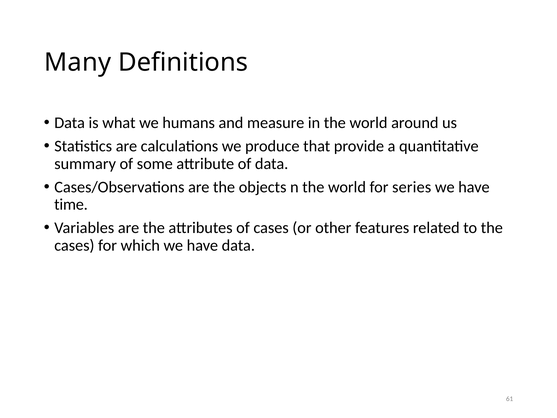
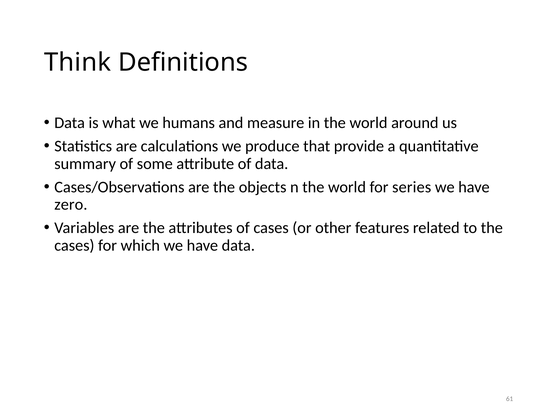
Many: Many -> Think
time: time -> zero
